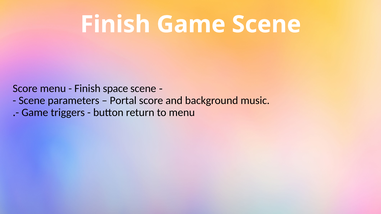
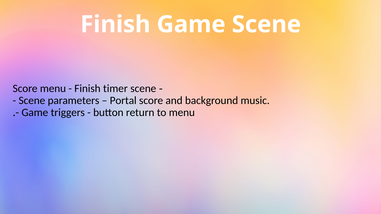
space: space -> timer
